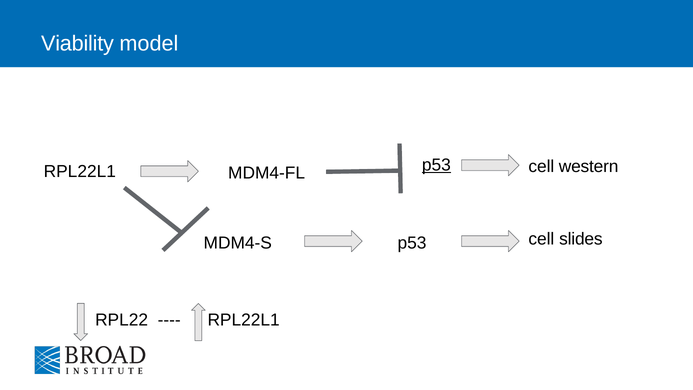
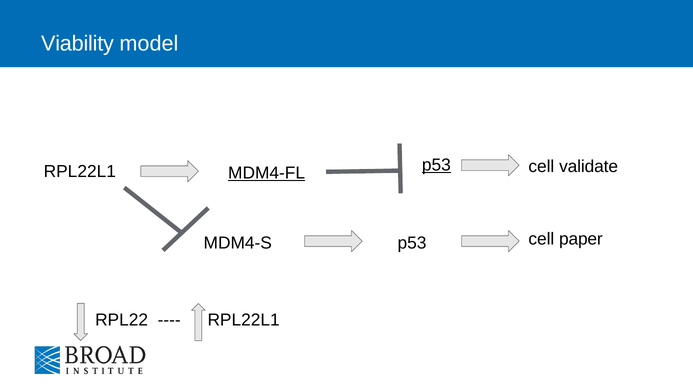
western: western -> validate
MDM4-FL underline: none -> present
slides: slides -> paper
